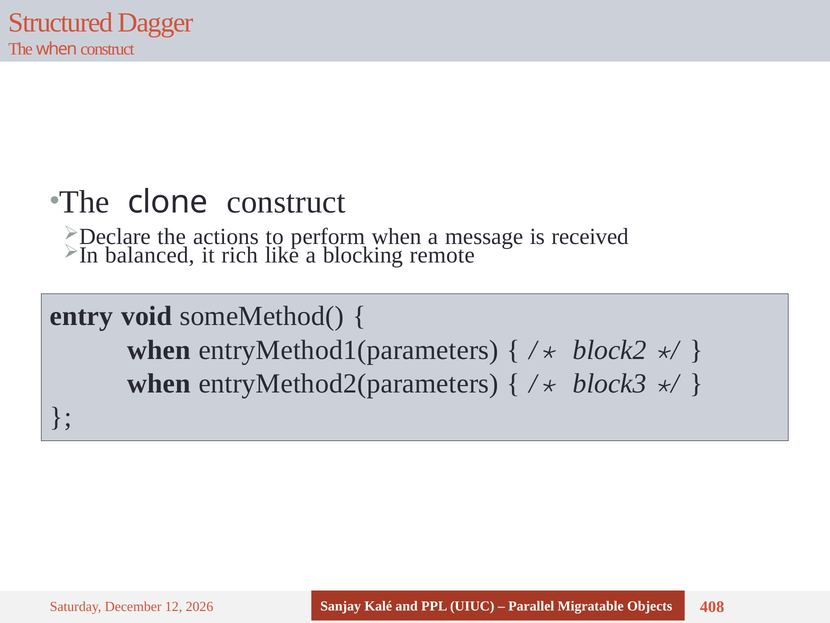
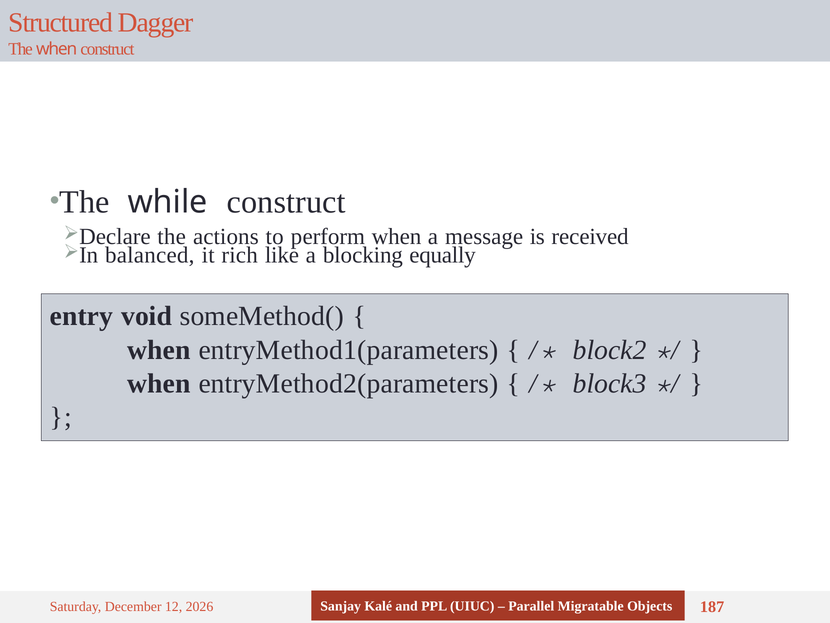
clone: clone -> while
remote: remote -> equally
408: 408 -> 187
